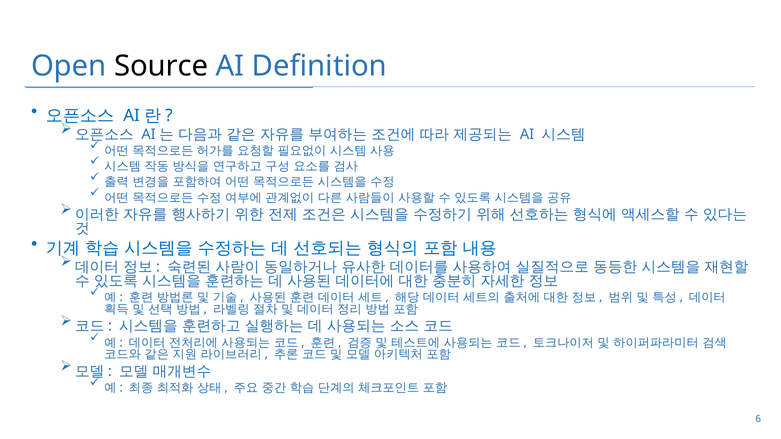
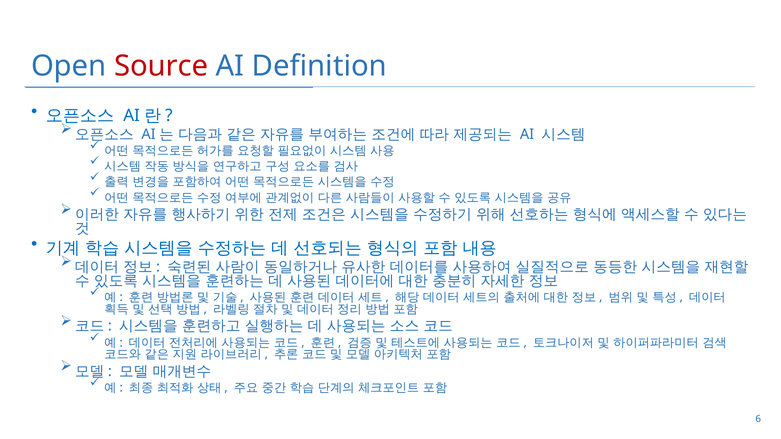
Source colour: black -> red
